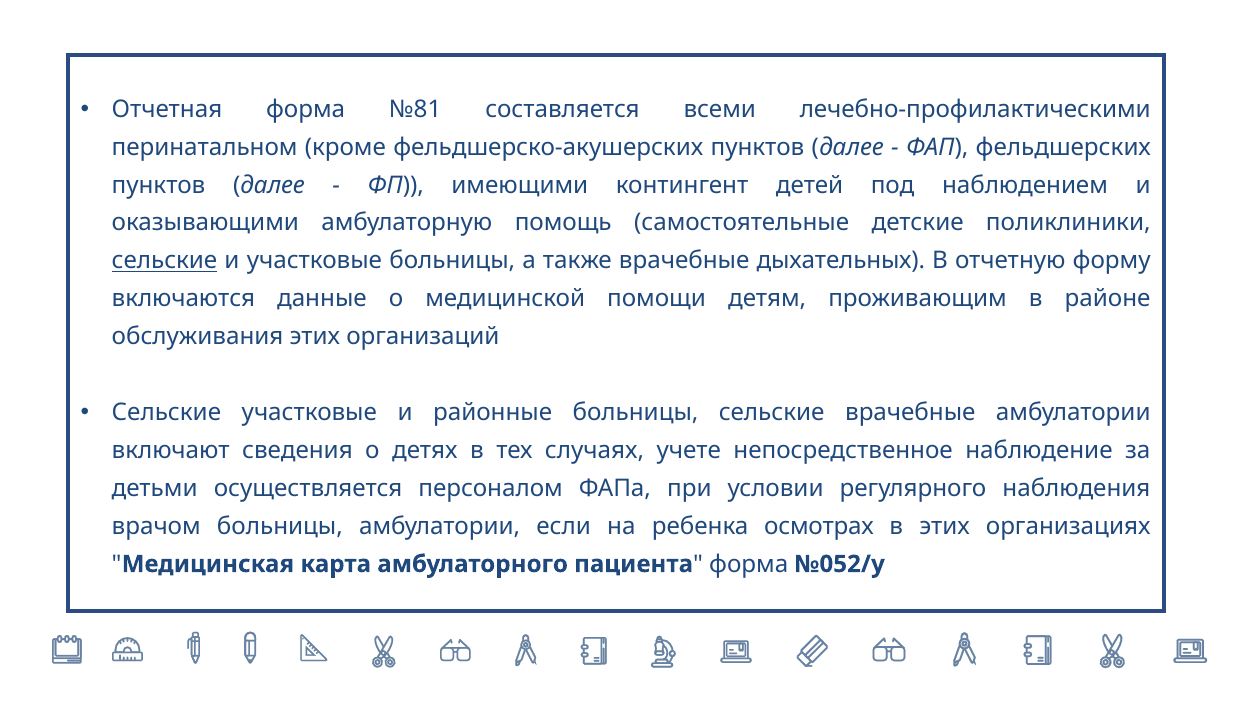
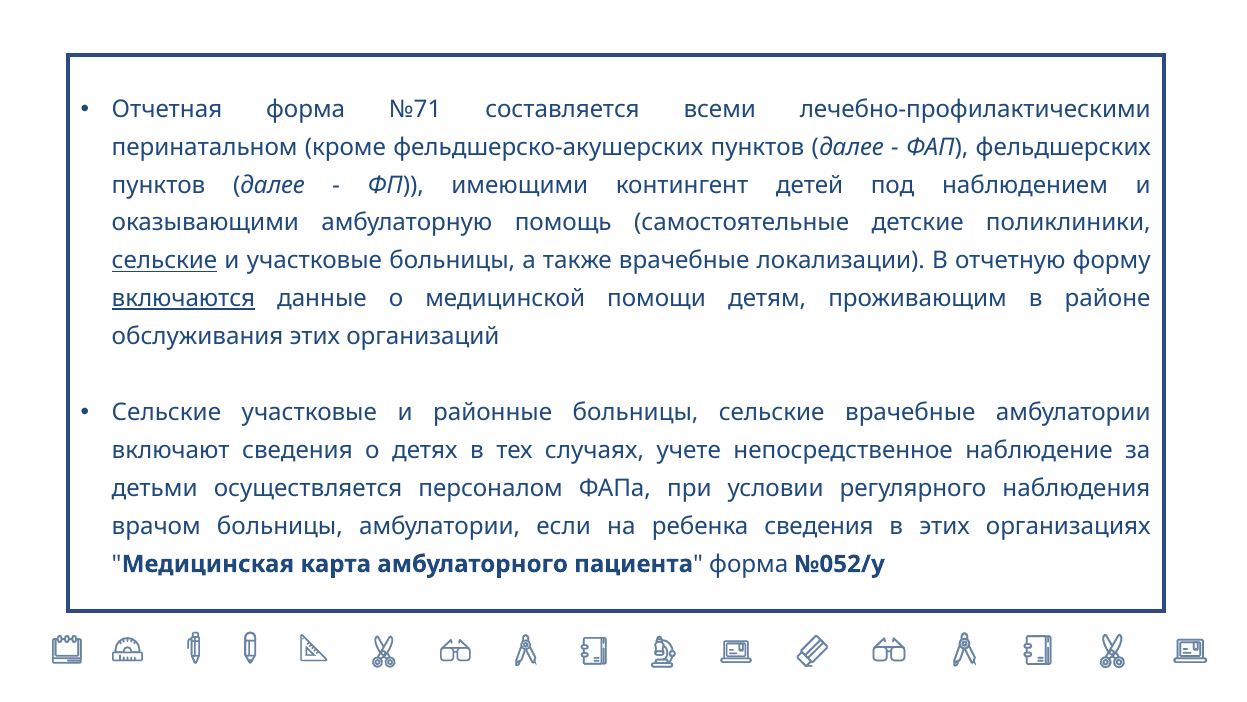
№81: №81 -> №71
дыхательных: дыхательных -> локализации
включаются underline: none -> present
ребенка осмотрах: осмотрах -> сведения
